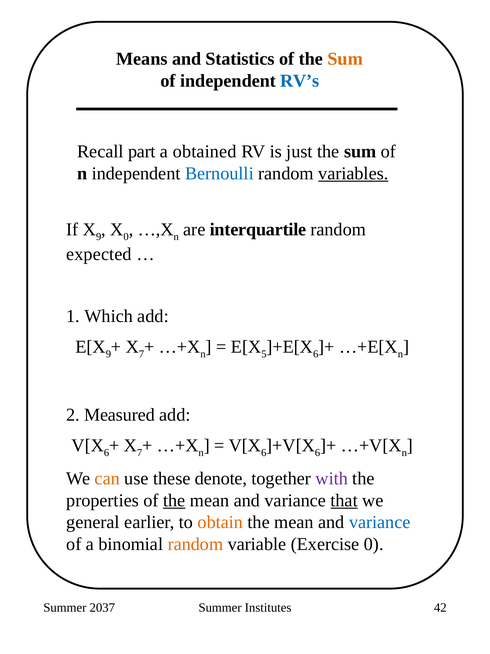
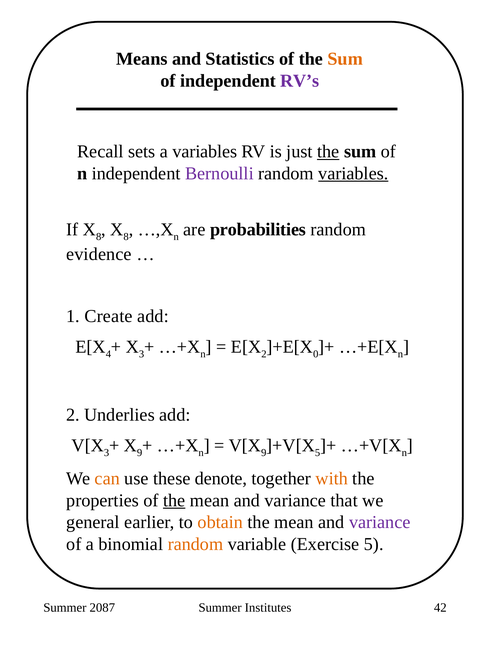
RV’s colour: blue -> purple
part: part -> sets
a obtained: obtained -> variables
the at (328, 151) underline: none -> present
Bernoulli colour: blue -> purple
9 at (99, 236): 9 -> 8
0 at (126, 236): 0 -> 8
interquartile: interquartile -> probabilities
expected: expected -> evidence
Which: Which -> Create
9 at (108, 354): 9 -> 4
7 at (142, 354): 7 -> 3
5 at (264, 354): 5 -> 2
6 at (316, 354): 6 -> 0
Measured: Measured -> Underlies
6 at (106, 452): 6 -> 3
7 at (140, 452): 7 -> 9
6 at (264, 452): 6 -> 9
6 at (318, 452): 6 -> 5
with colour: purple -> orange
that underline: present -> none
variance at (380, 522) colour: blue -> purple
Exercise 0: 0 -> 5
2037: 2037 -> 2087
